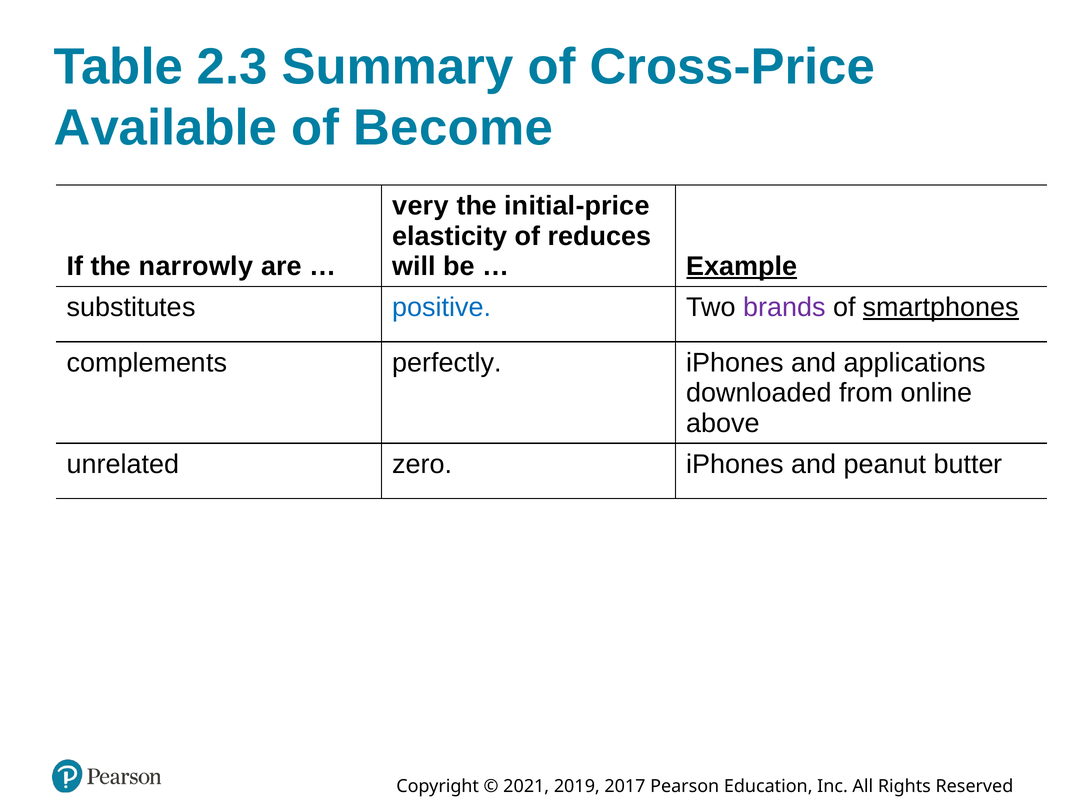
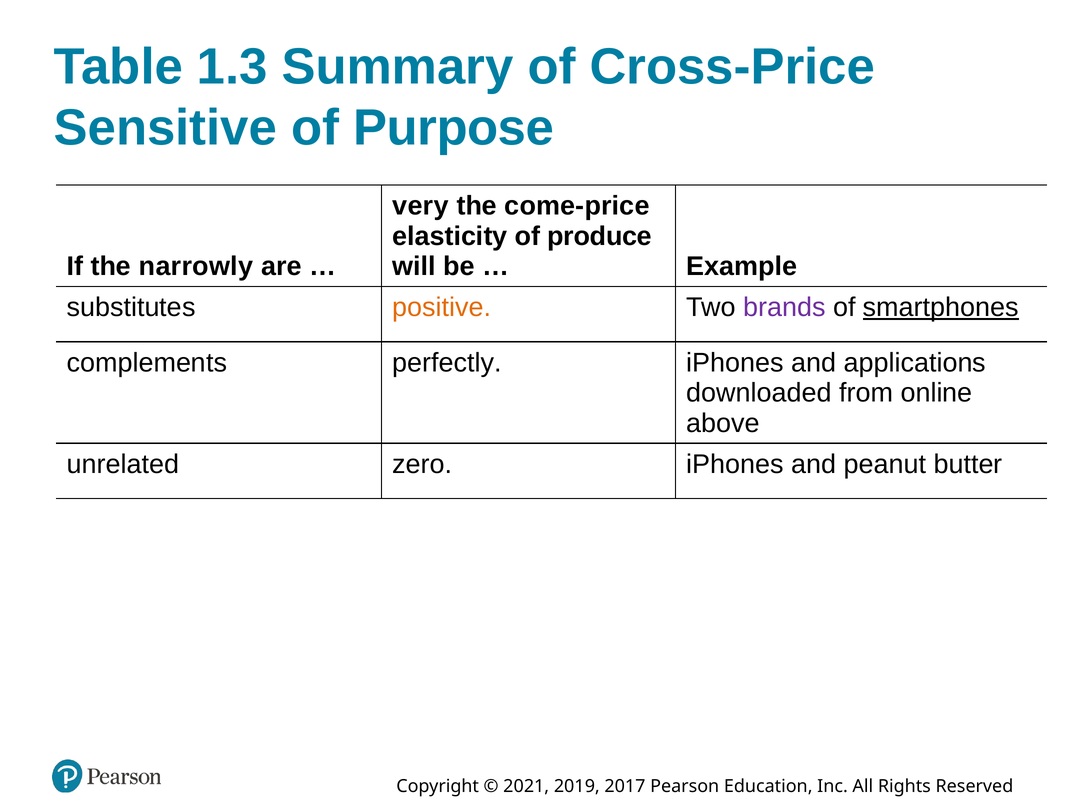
2.3: 2.3 -> 1.3
Available: Available -> Sensitive
Become: Become -> Purpose
initial-price: initial-price -> come-price
reduces: reduces -> produce
Example underline: present -> none
positive colour: blue -> orange
